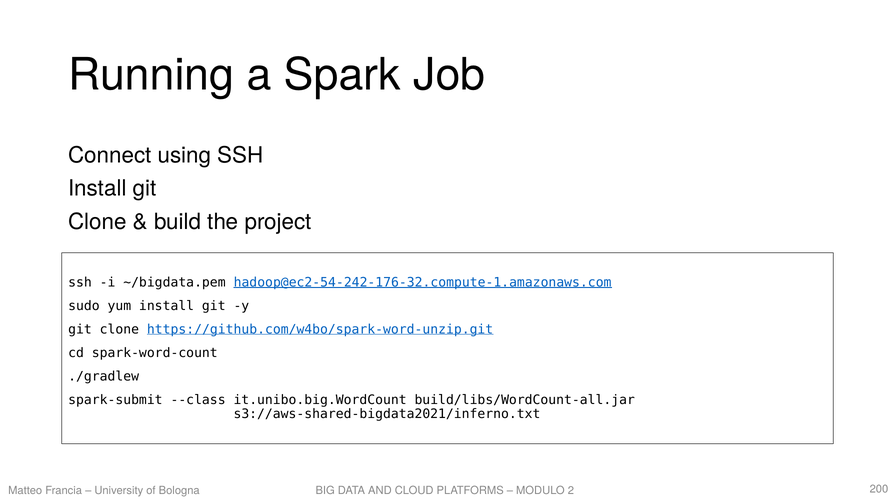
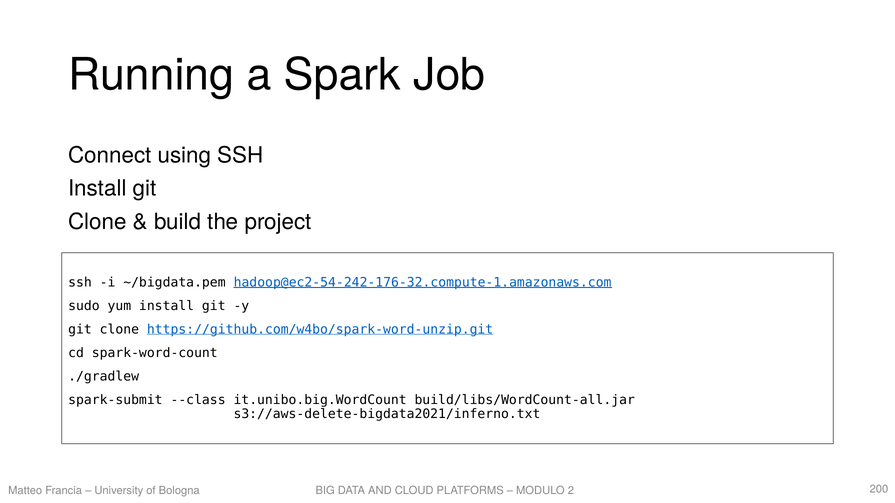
s3://aws-shared-bigdata2021/inferno.txt: s3://aws-shared-bigdata2021/inferno.txt -> s3://aws-delete-bigdata2021/inferno.txt
